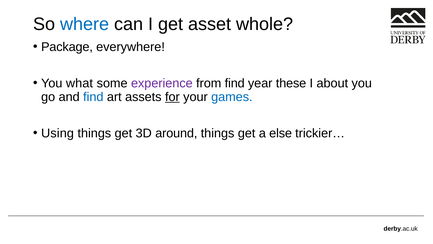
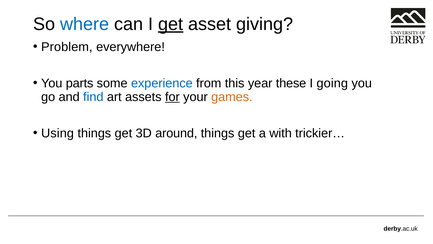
get at (171, 24) underline: none -> present
whole: whole -> giving
Package: Package -> Problem
what: what -> parts
experience colour: purple -> blue
from find: find -> this
about: about -> going
games colour: blue -> orange
else: else -> with
